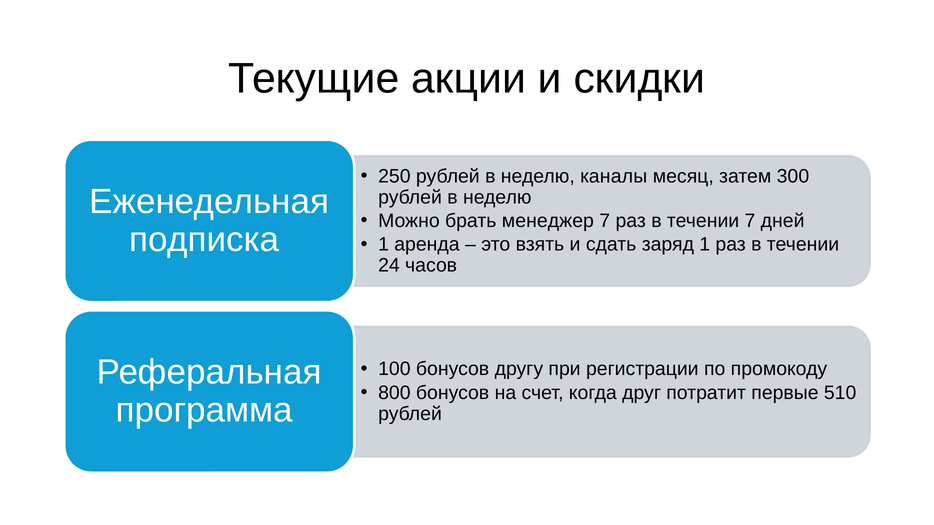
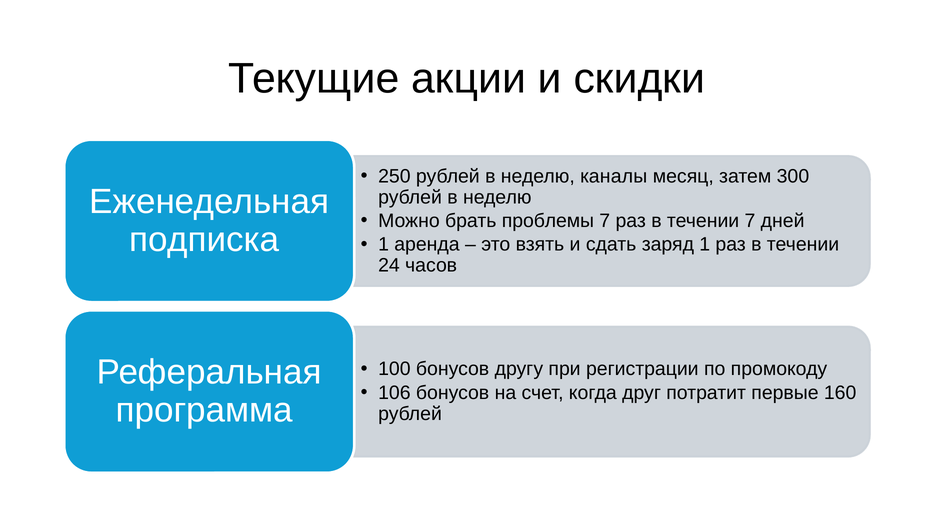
менеджер: менеджер -> проблемы
800: 800 -> 106
510: 510 -> 160
